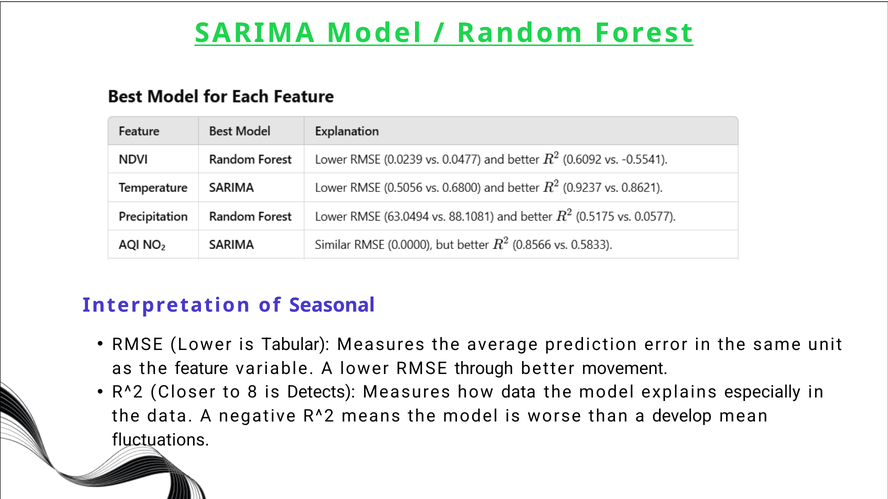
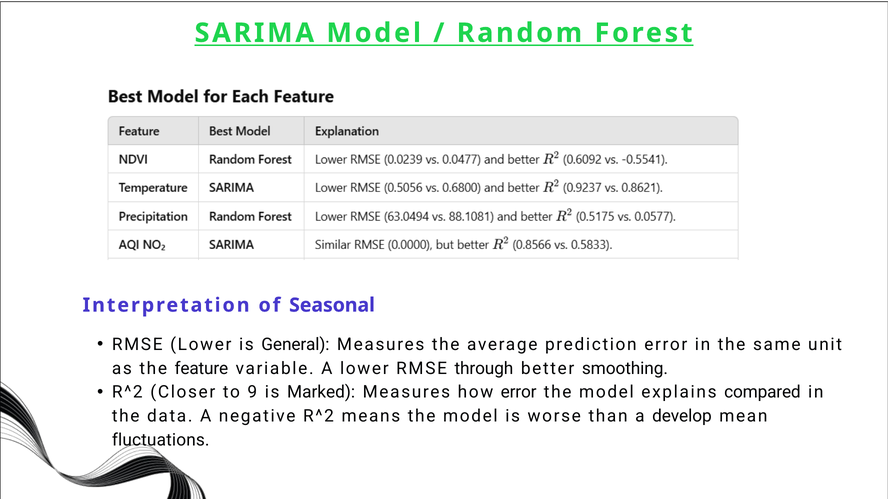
Tabular: Tabular -> General
movement: movement -> smoothing
8: 8 -> 9
Detects: Detects -> Marked
how data: data -> error
especially: especially -> compared
